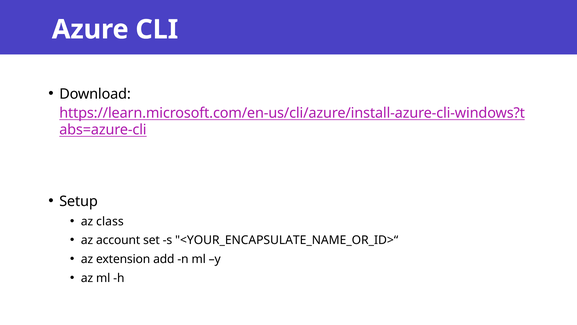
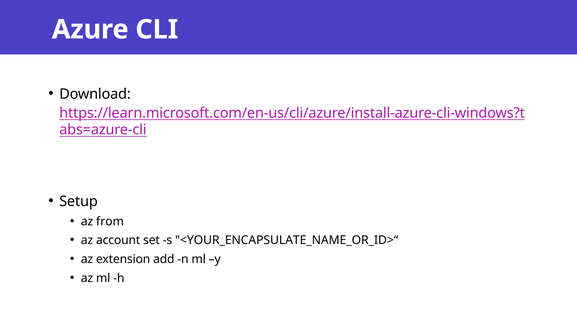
class: class -> from
